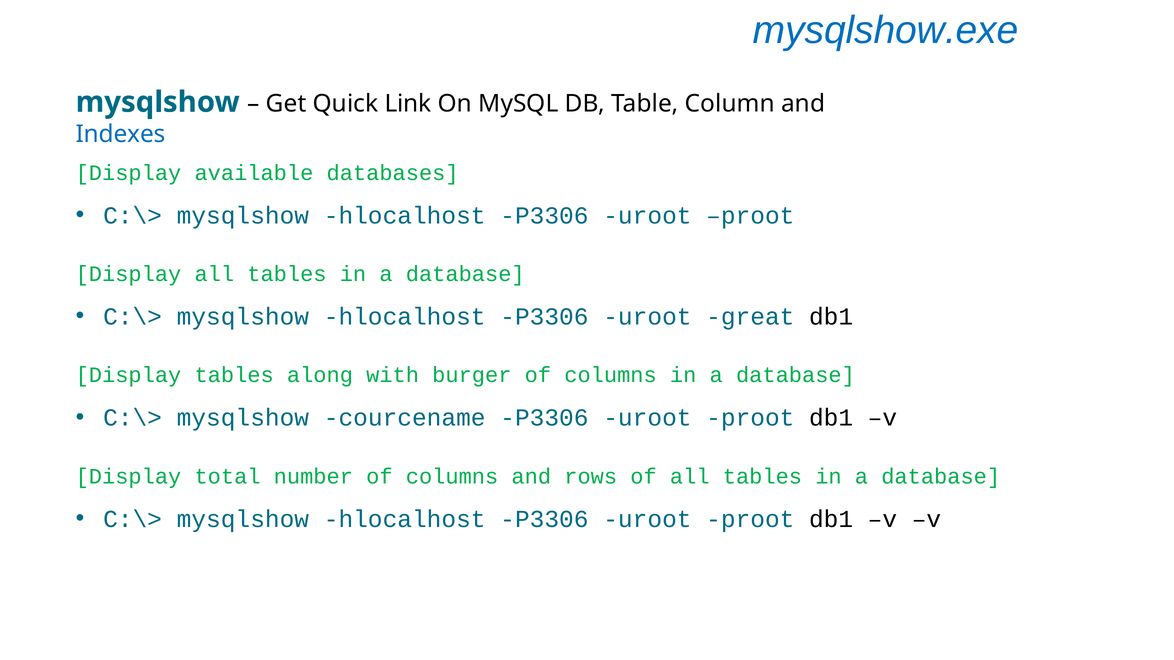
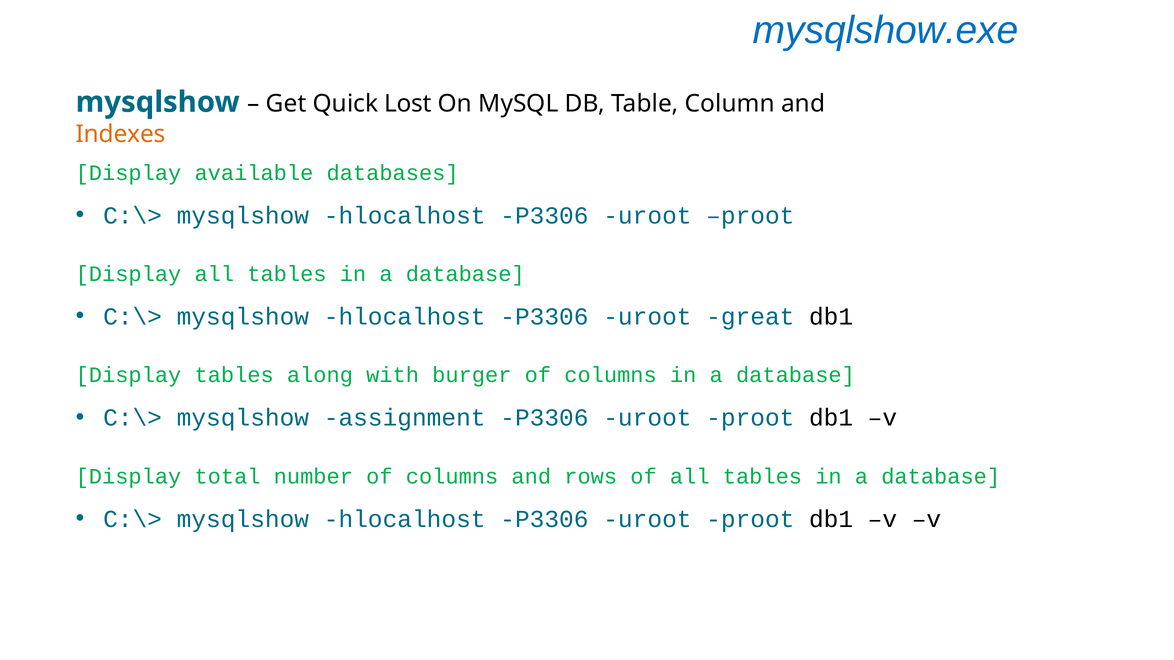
Link: Link -> Lost
Indexes colour: blue -> orange
courcename: courcename -> assignment
